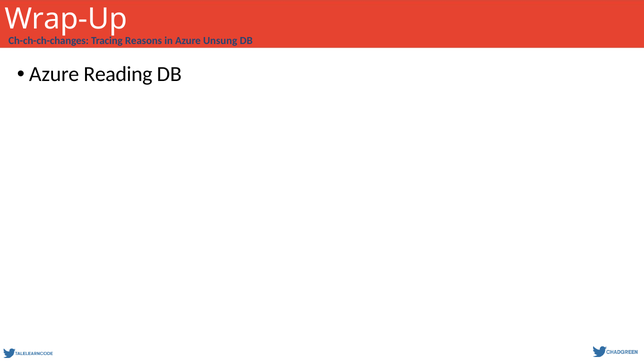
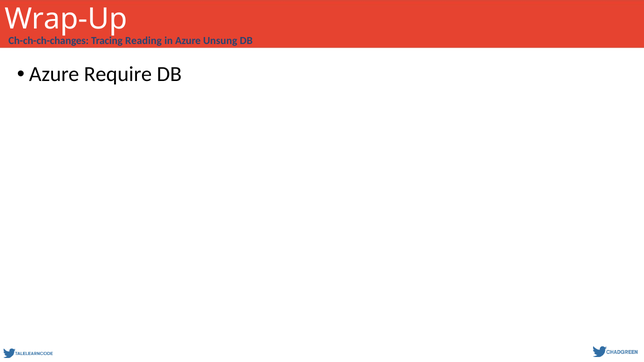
Reasons: Reasons -> Reading
Reading: Reading -> Require
